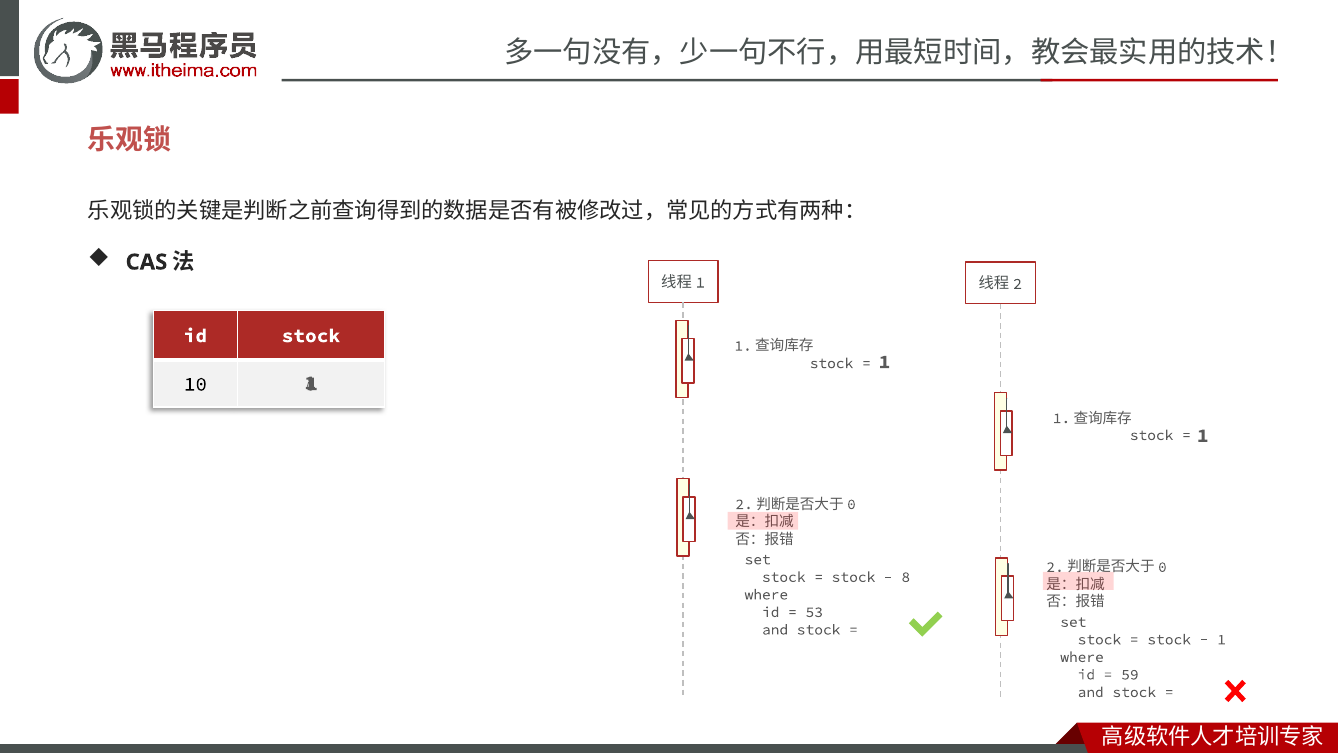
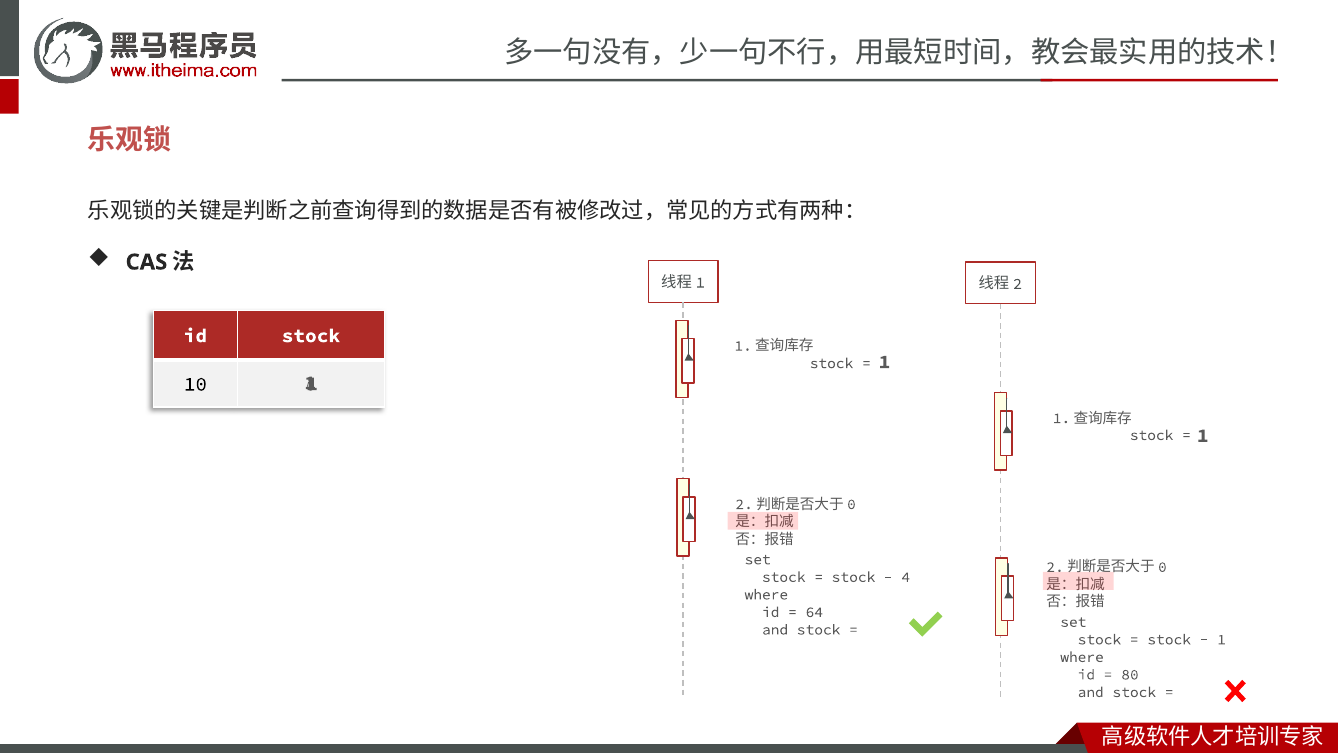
8: 8 -> 4
53: 53 -> 64
59: 59 -> 80
